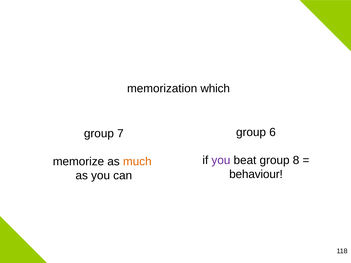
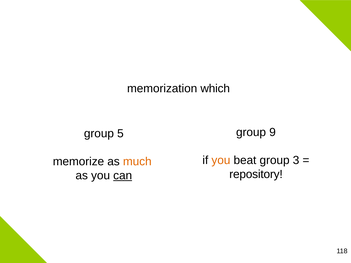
6: 6 -> 9
7: 7 -> 5
you at (221, 160) colour: purple -> orange
8: 8 -> 3
behaviour: behaviour -> repository
can underline: none -> present
